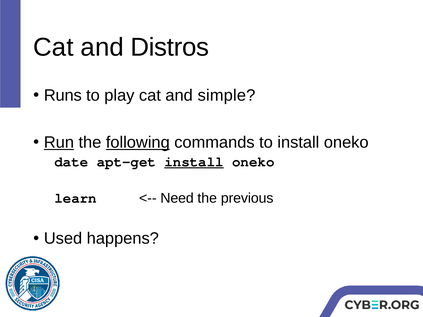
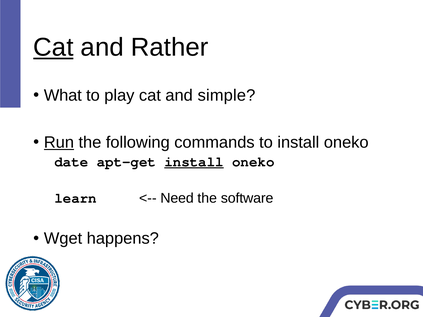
Cat at (53, 47) underline: none -> present
Distros: Distros -> Rather
Runs: Runs -> What
following underline: present -> none
previous: previous -> software
Used: Used -> Wget
